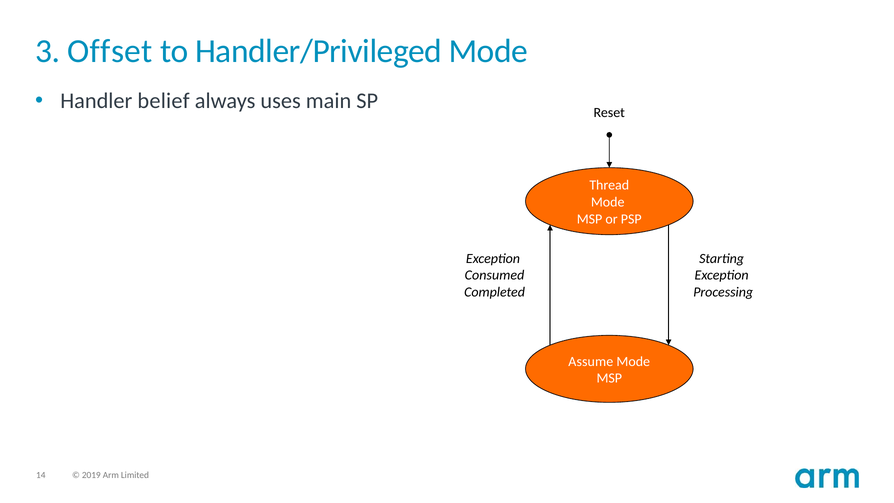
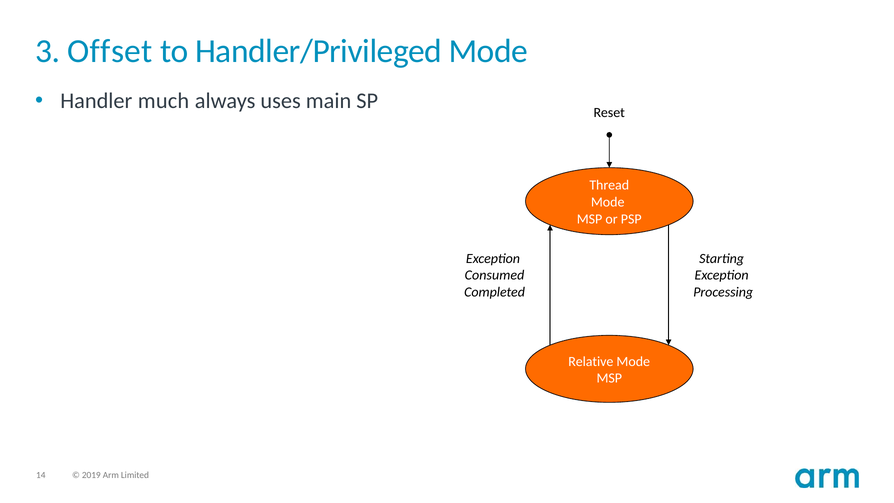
belief: belief -> much
Assume: Assume -> Relative
